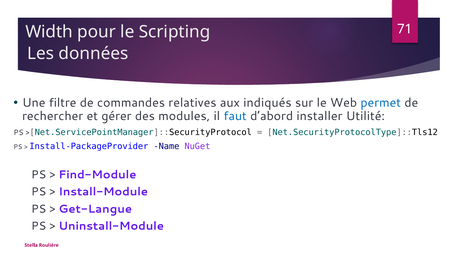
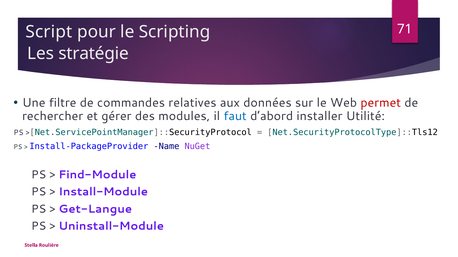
Width: Width -> Script
données: données -> stratégie
indiqués: indiqués -> données
permet colour: blue -> red
